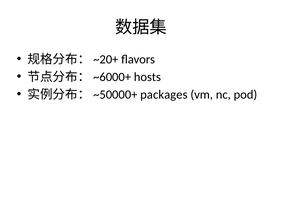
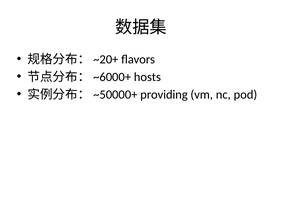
packages: packages -> providing
